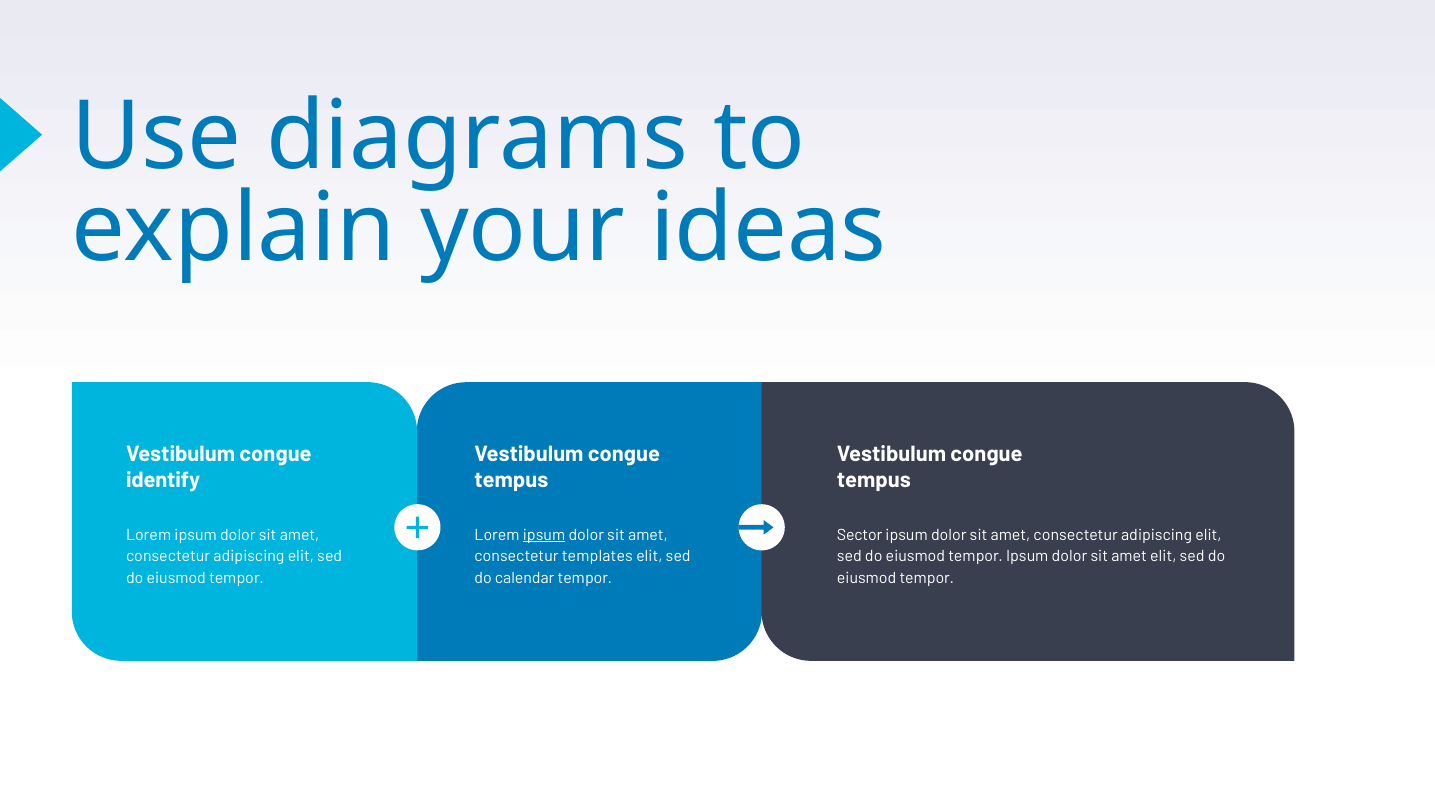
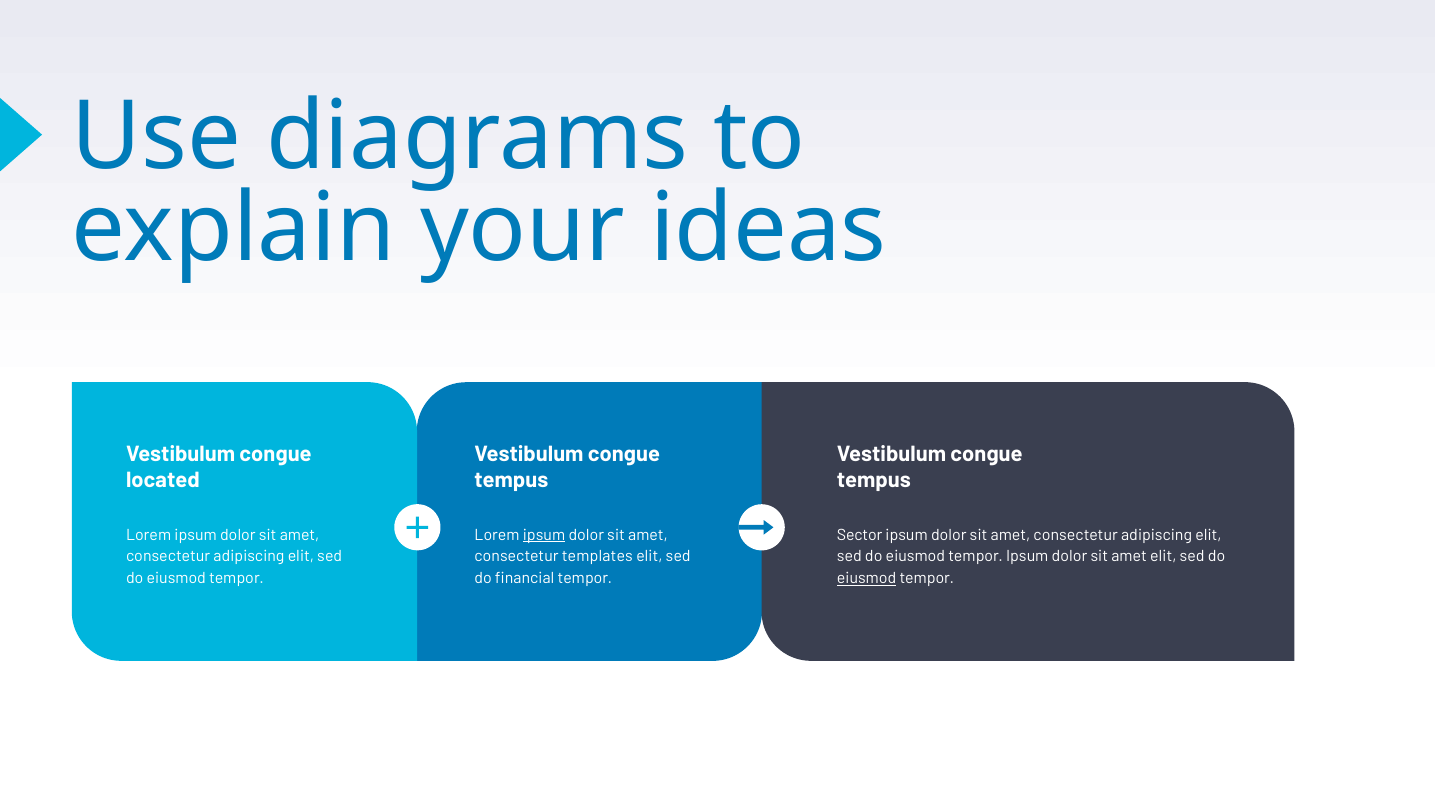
identify: identify -> located
calendar: calendar -> financial
eiusmod at (867, 579) underline: none -> present
